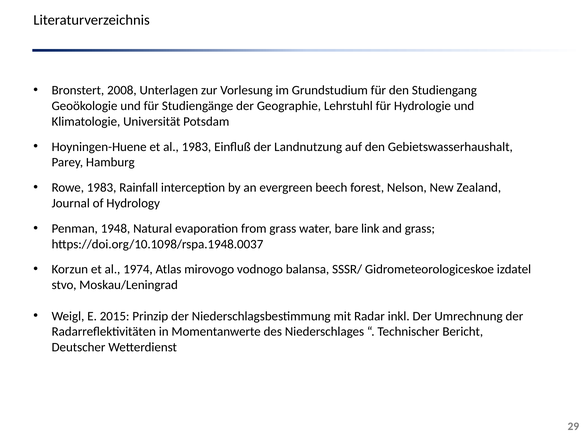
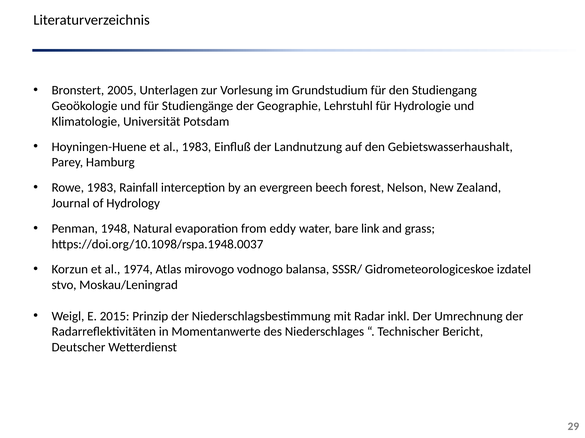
2008: 2008 -> 2005
from grass: grass -> eddy
